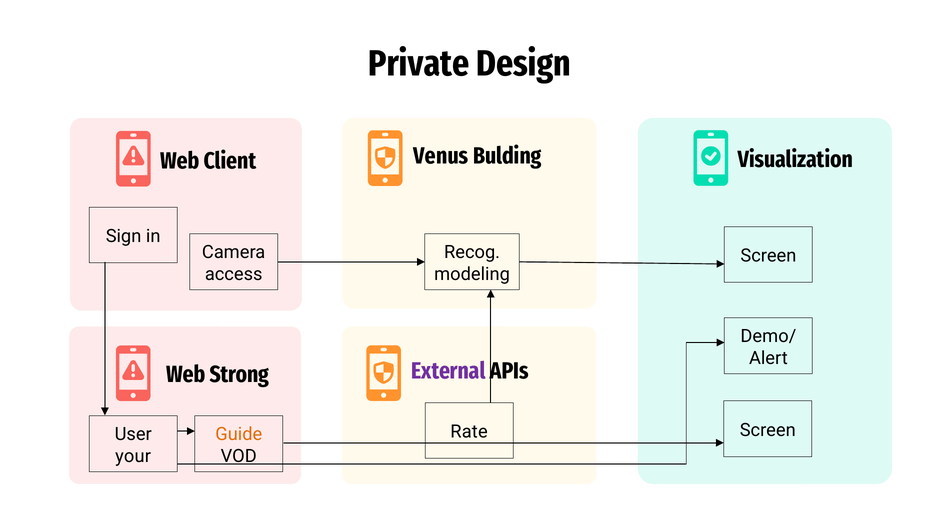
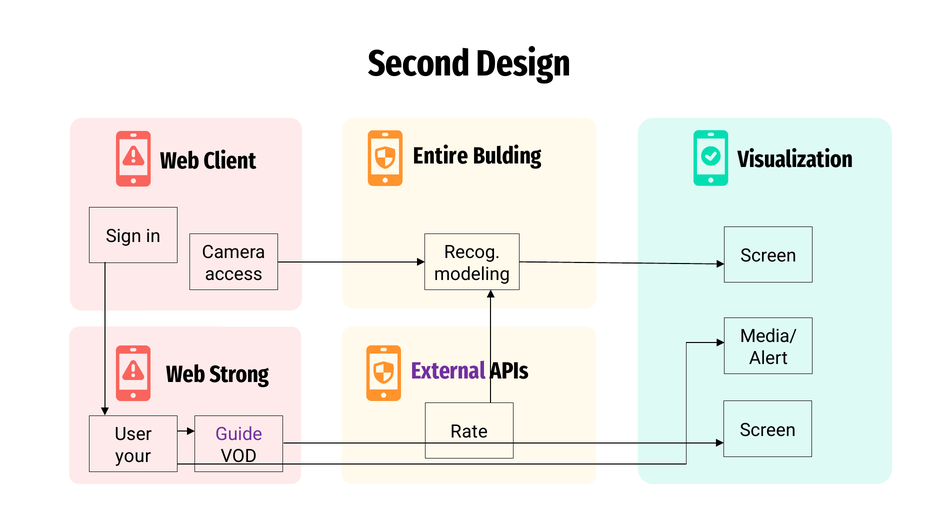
Private: Private -> Second
Venus: Venus -> Entire
Demo/: Demo/ -> Media/
Guide colour: orange -> purple
